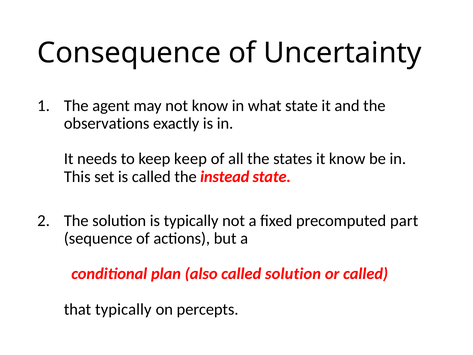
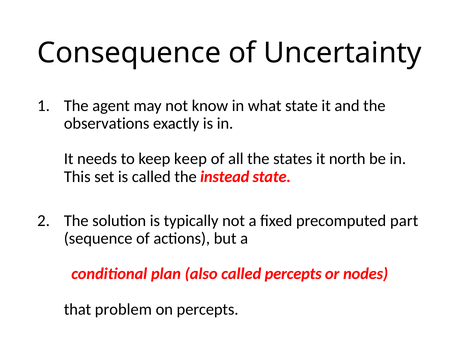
it know: know -> north
called solution: solution -> percepts
or called: called -> nodes
that typically: typically -> problem
